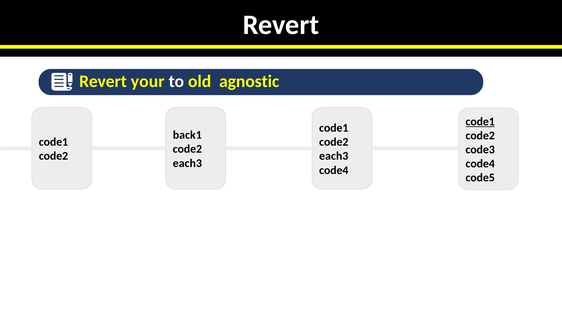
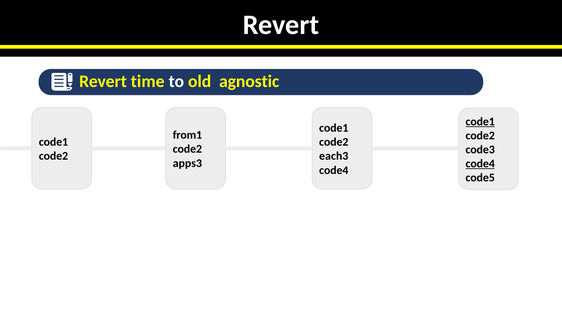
your: your -> time
back1: back1 -> from1
each3 at (187, 163): each3 -> apps3
code4 at (480, 164) underline: none -> present
